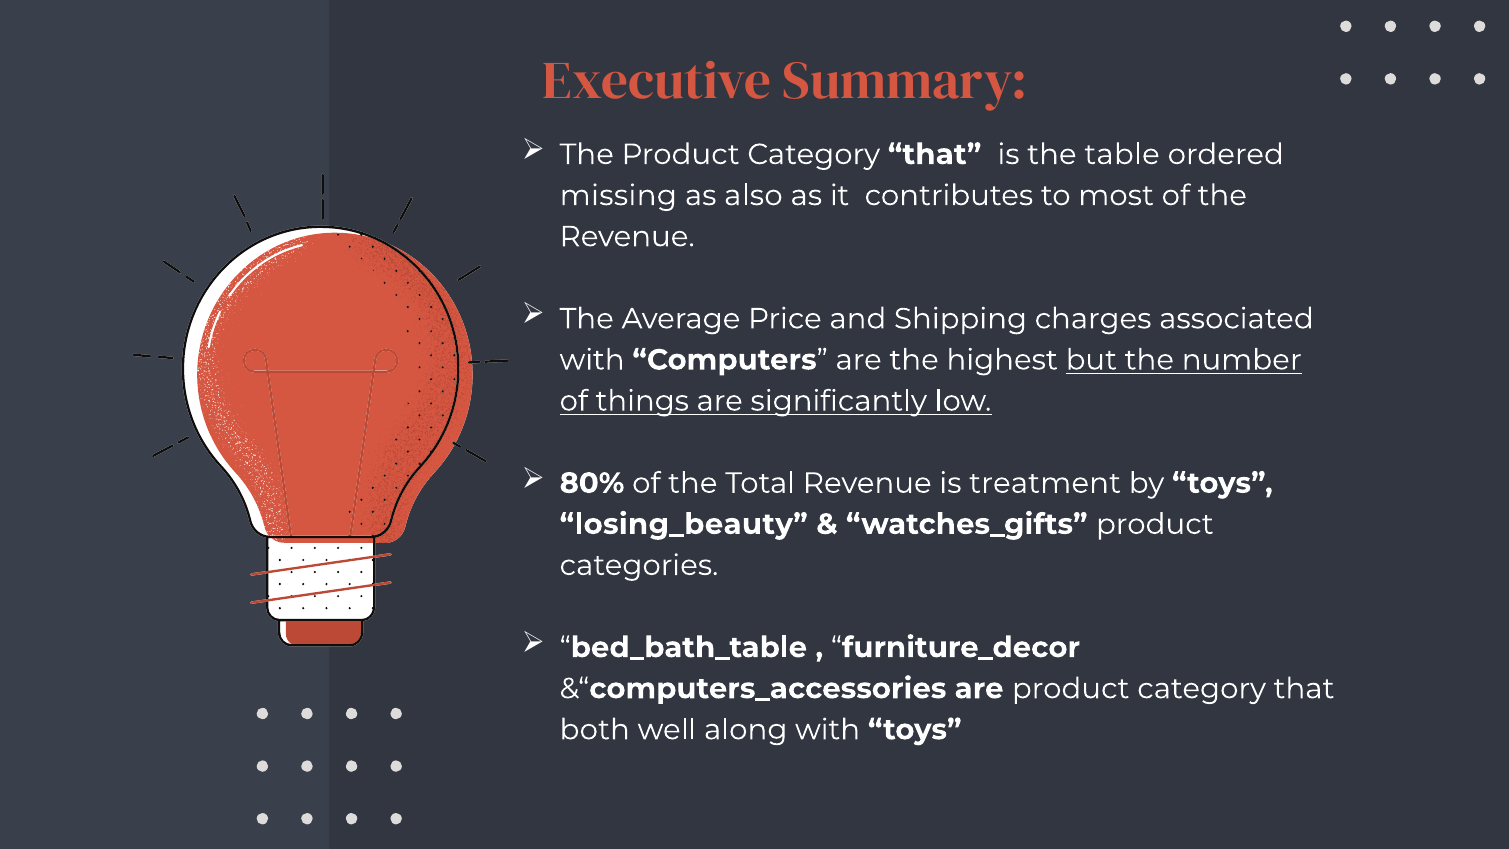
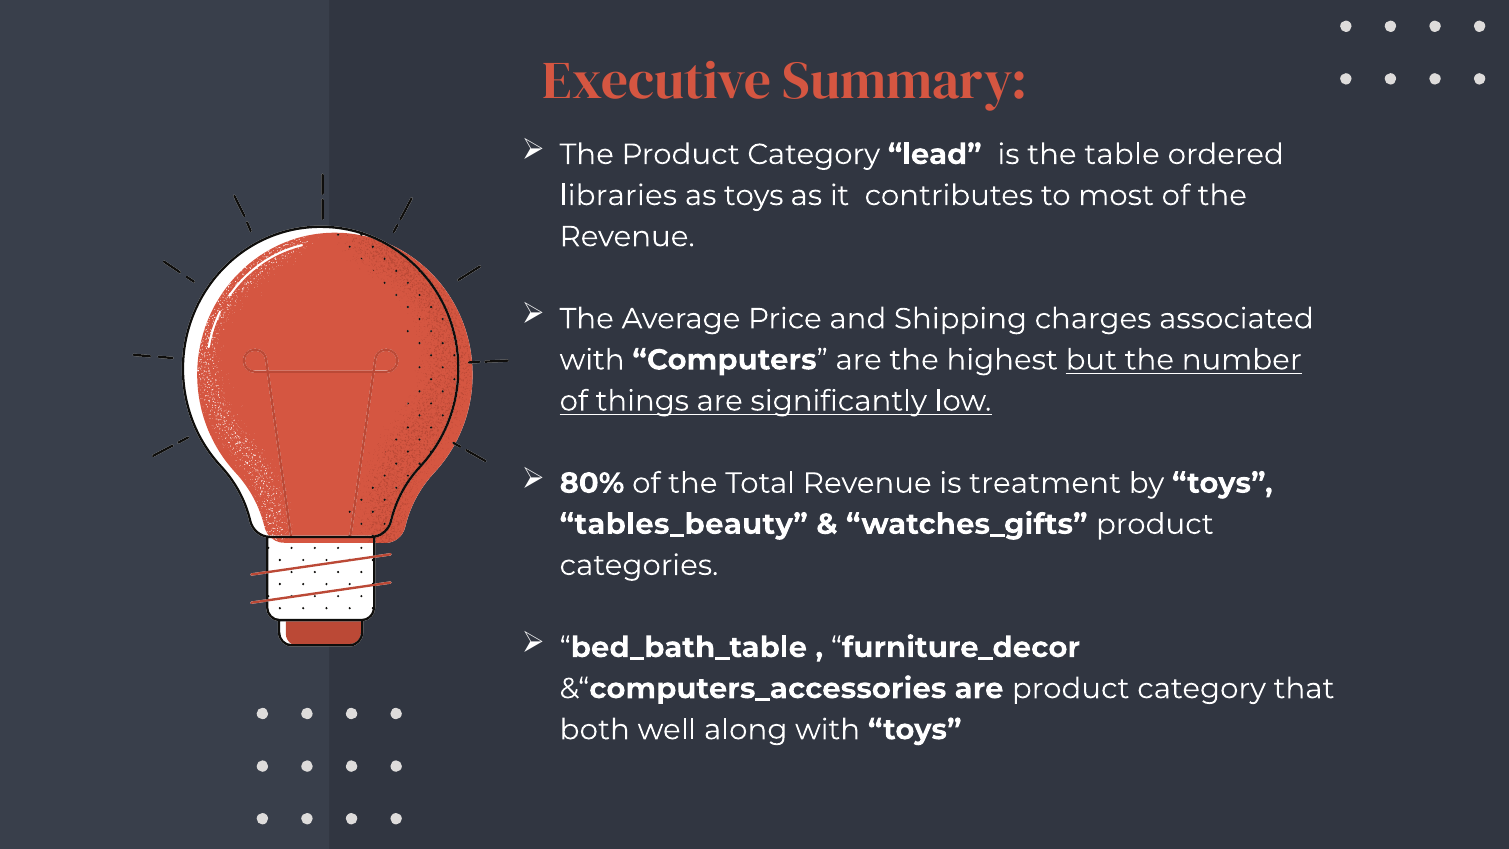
The Product Category that: that -> lead
missing: missing -> libraries
as also: also -> toys
losing_beauty: losing_beauty -> tables_beauty
